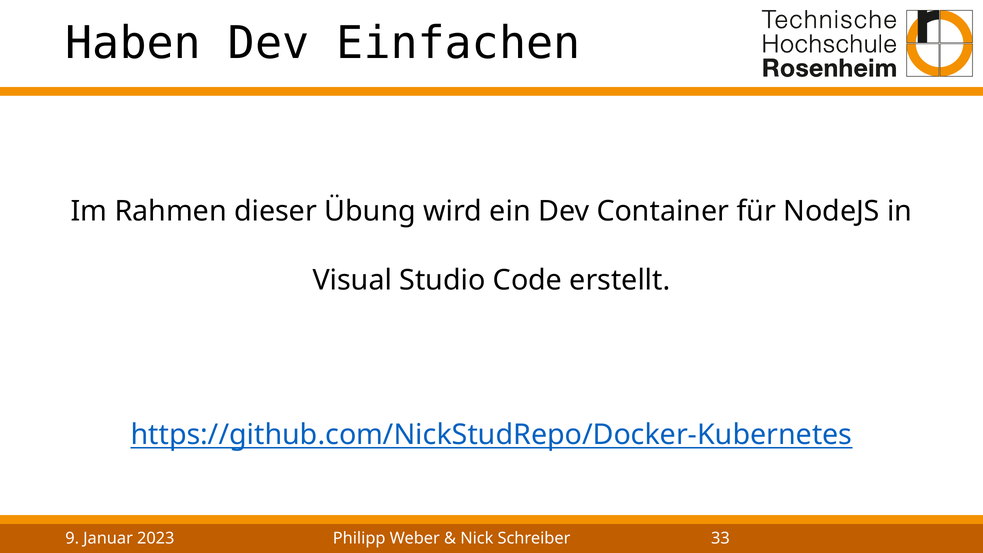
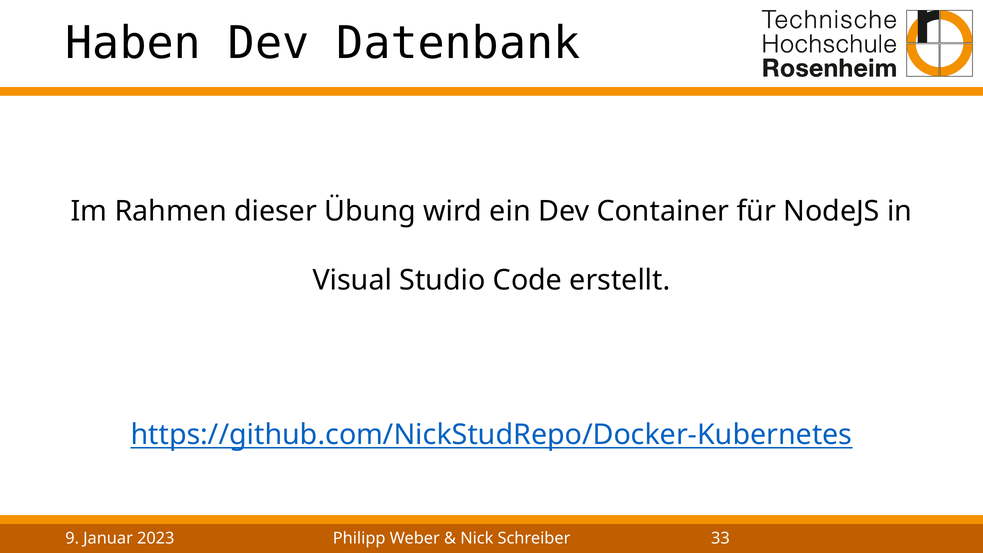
Einfachen: Einfachen -> Datenbank
